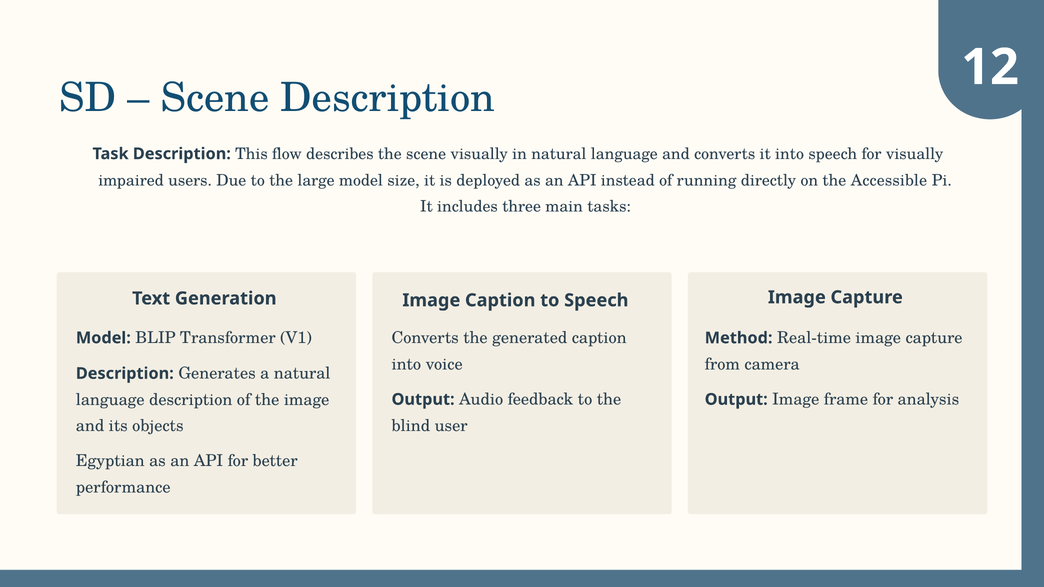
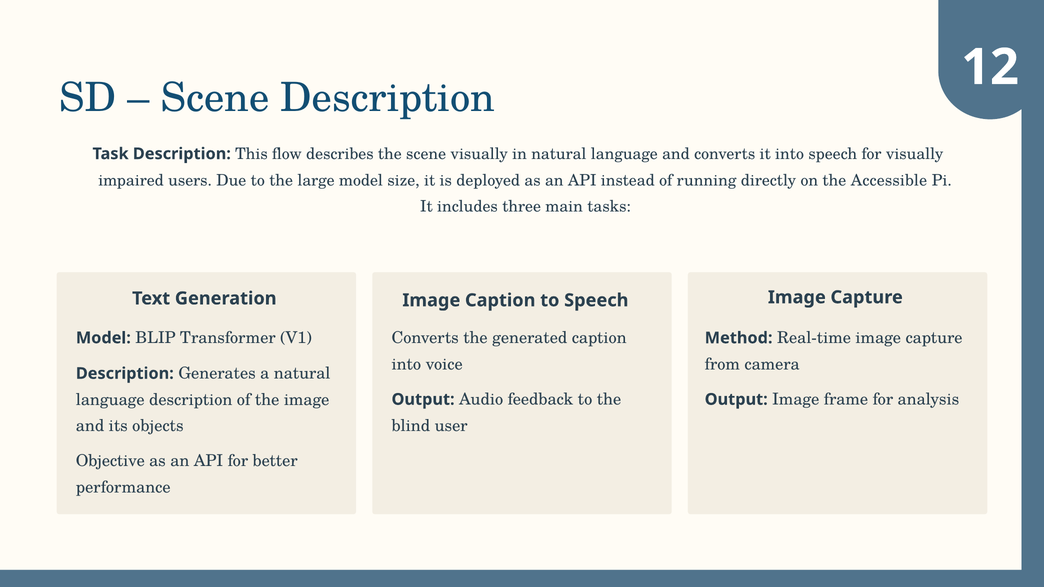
Egyptian: Egyptian -> Objective
